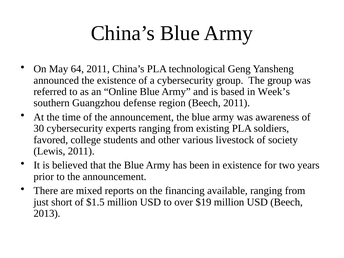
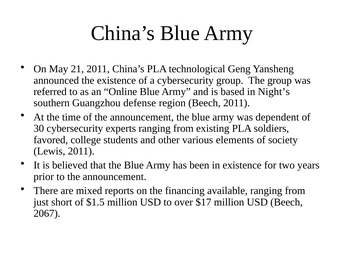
64: 64 -> 21
Week’s: Week’s -> Night’s
awareness: awareness -> dependent
livestock: livestock -> elements
$19: $19 -> $17
2013: 2013 -> 2067
